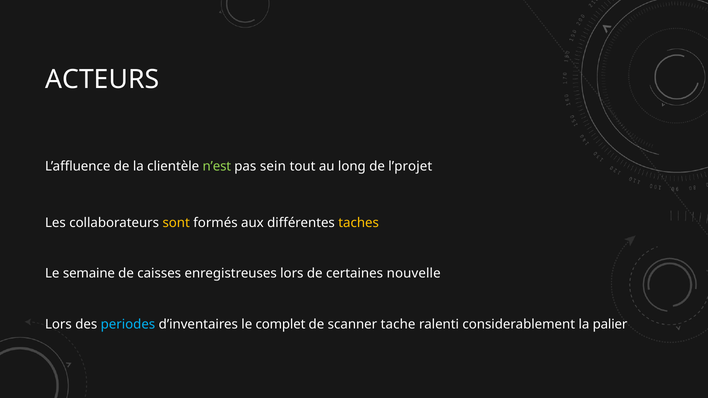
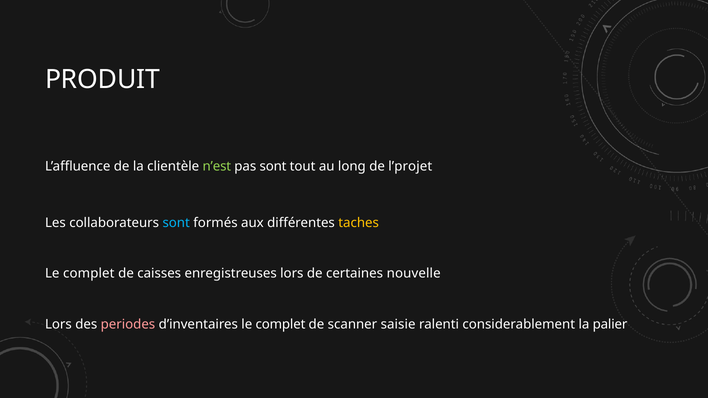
ACTEURS: ACTEURS -> PRODUIT
pas sein: sein -> sont
sont at (176, 223) colour: yellow -> light blue
semaine at (89, 273): semaine -> complet
periodes colour: light blue -> pink
tache: tache -> saisie
